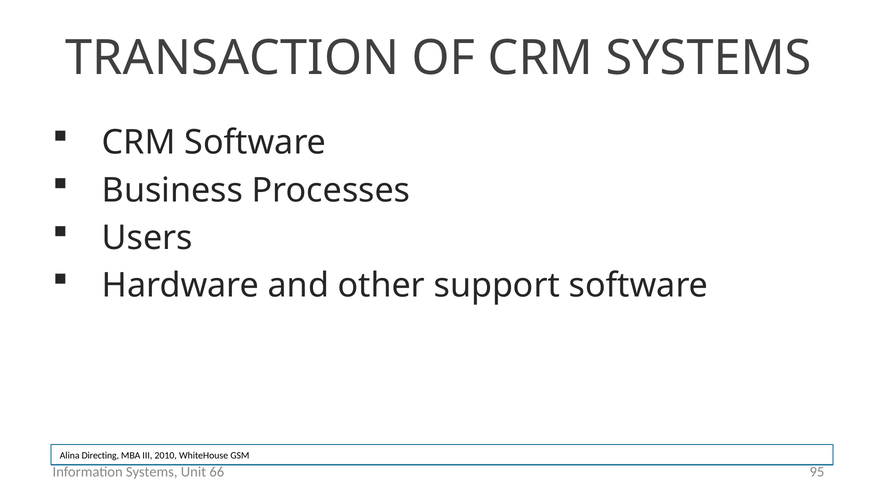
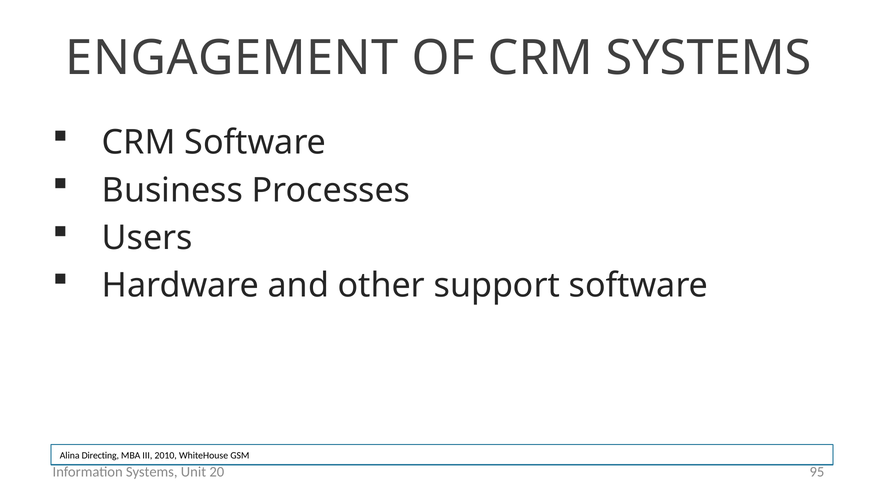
TRANSACTION: TRANSACTION -> ENGAGEMENT
66: 66 -> 20
